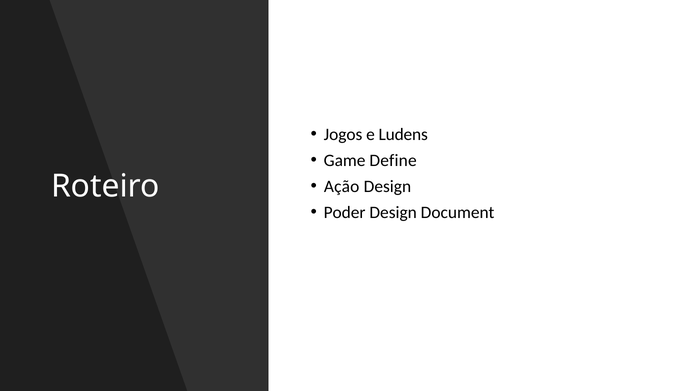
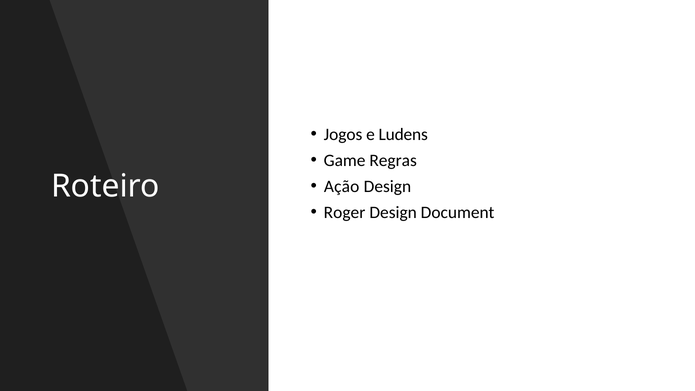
Define: Define -> Regras
Poder: Poder -> Roger
